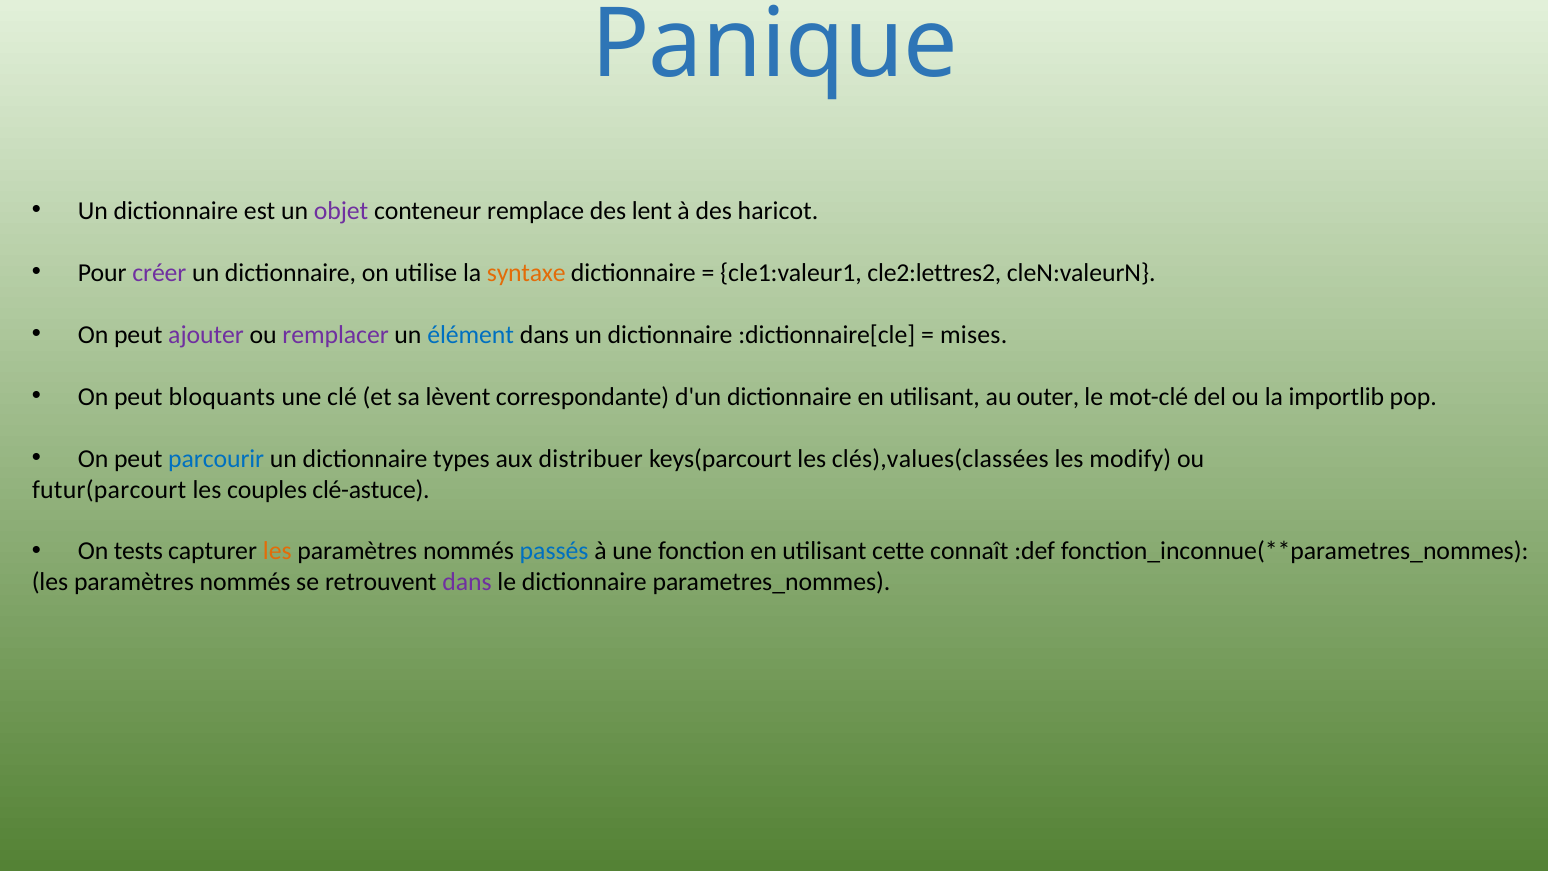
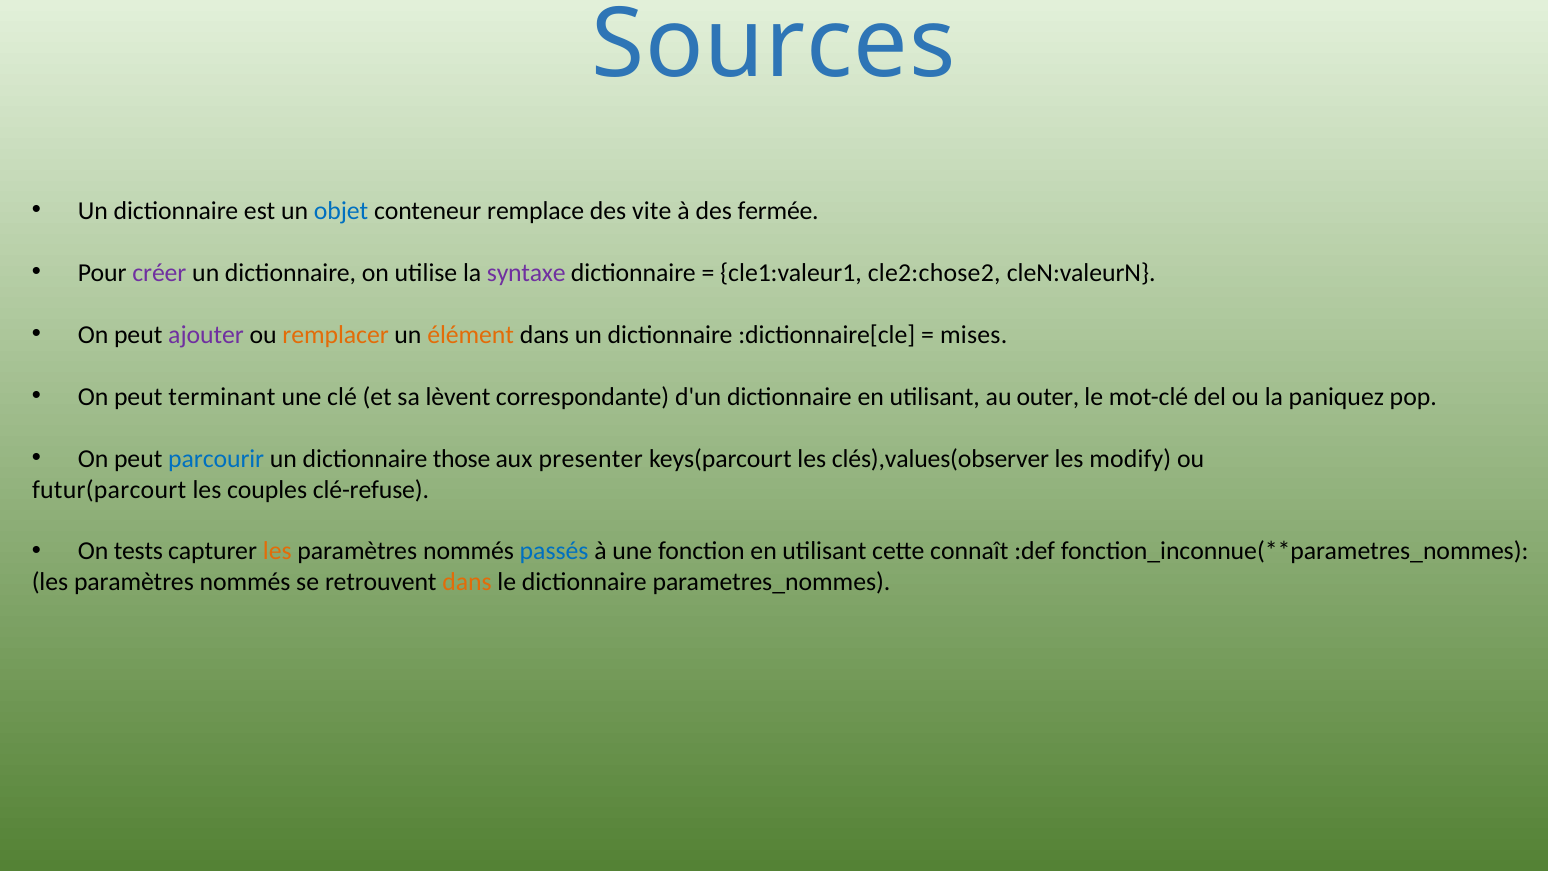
Panique: Panique -> Sources
objet colour: purple -> blue
lent: lent -> vite
haricot: haricot -> fermée
syntaxe colour: orange -> purple
cle2:lettres2: cle2:lettres2 -> cle2:chose2
remplacer colour: purple -> orange
élément colour: blue -> orange
bloquants: bloquants -> terminant
importlib: importlib -> paniquez
types: types -> those
distribuer: distribuer -> presenter
clés),values(classées: clés),values(classées -> clés),values(observer
clé-astuce: clé-astuce -> clé-refuse
dans at (467, 582) colour: purple -> orange
